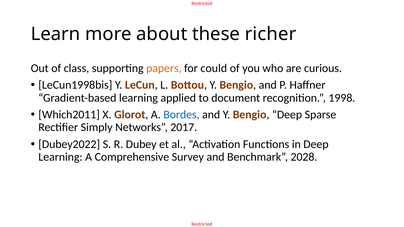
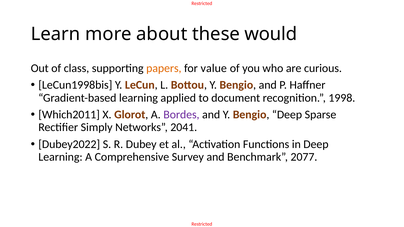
richer: richer -> would
could: could -> value
Bordes colour: blue -> purple
2017: 2017 -> 2041
2028: 2028 -> 2077
